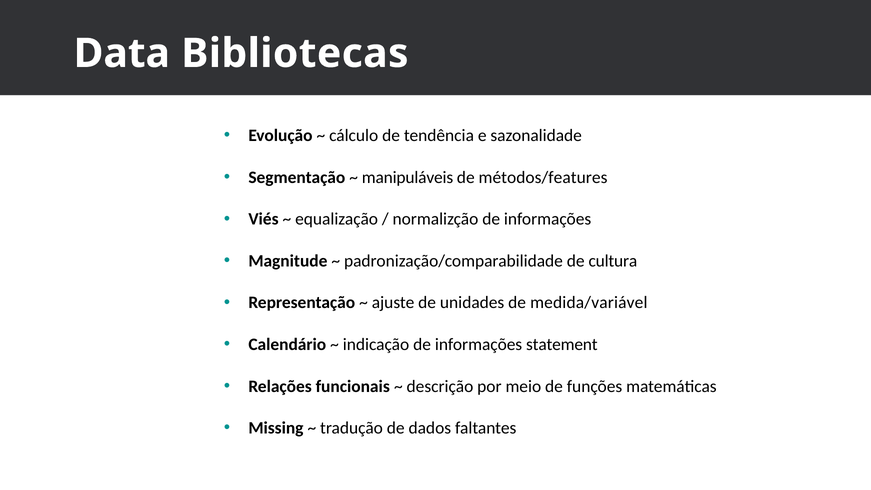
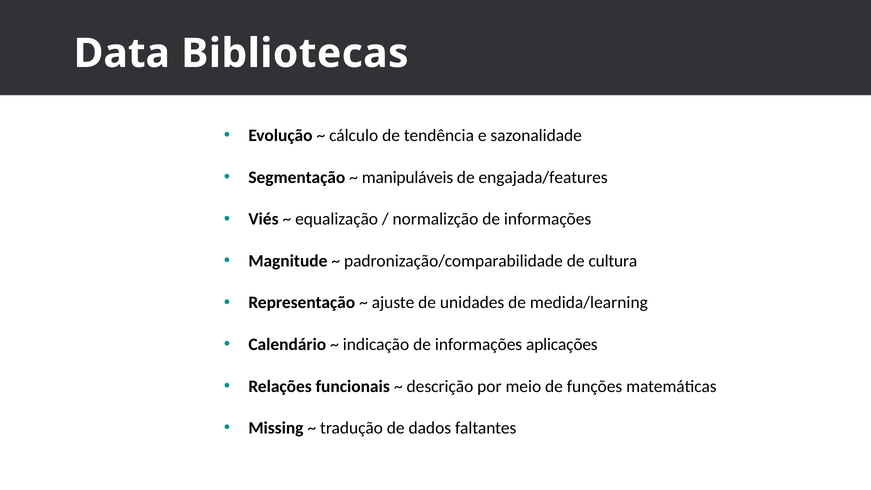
métodos/features: métodos/features -> engajada/features
medida/variável: medida/variável -> medida/learning
statement: statement -> aplicações
